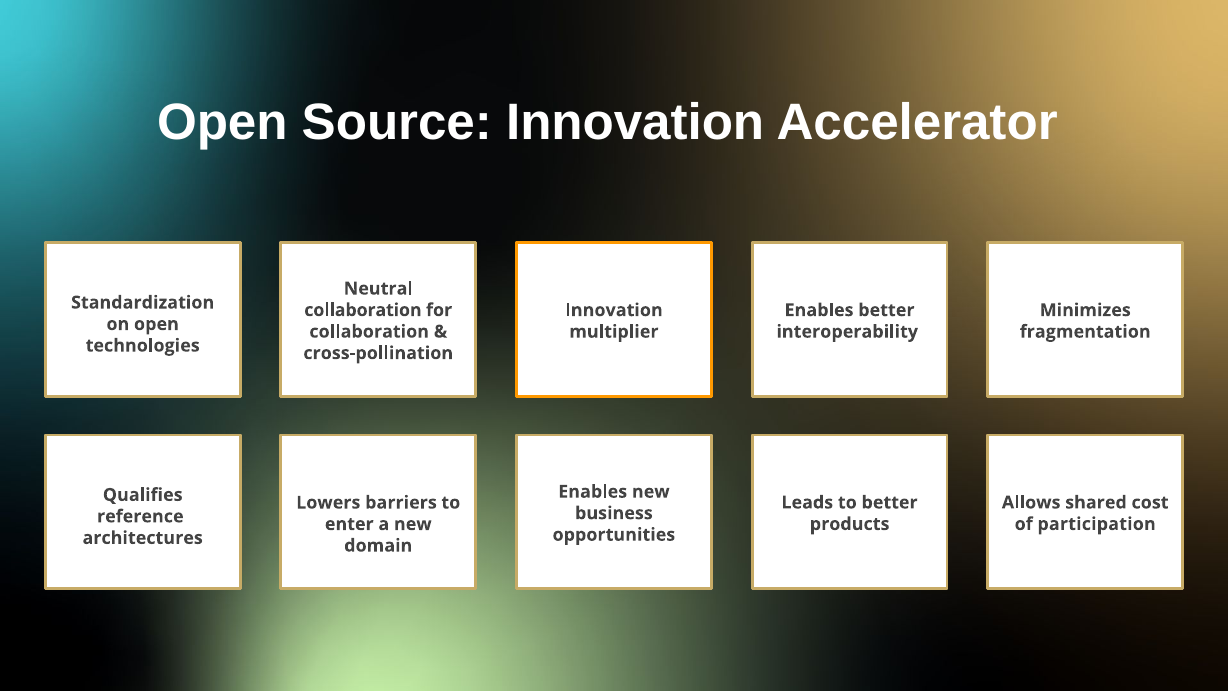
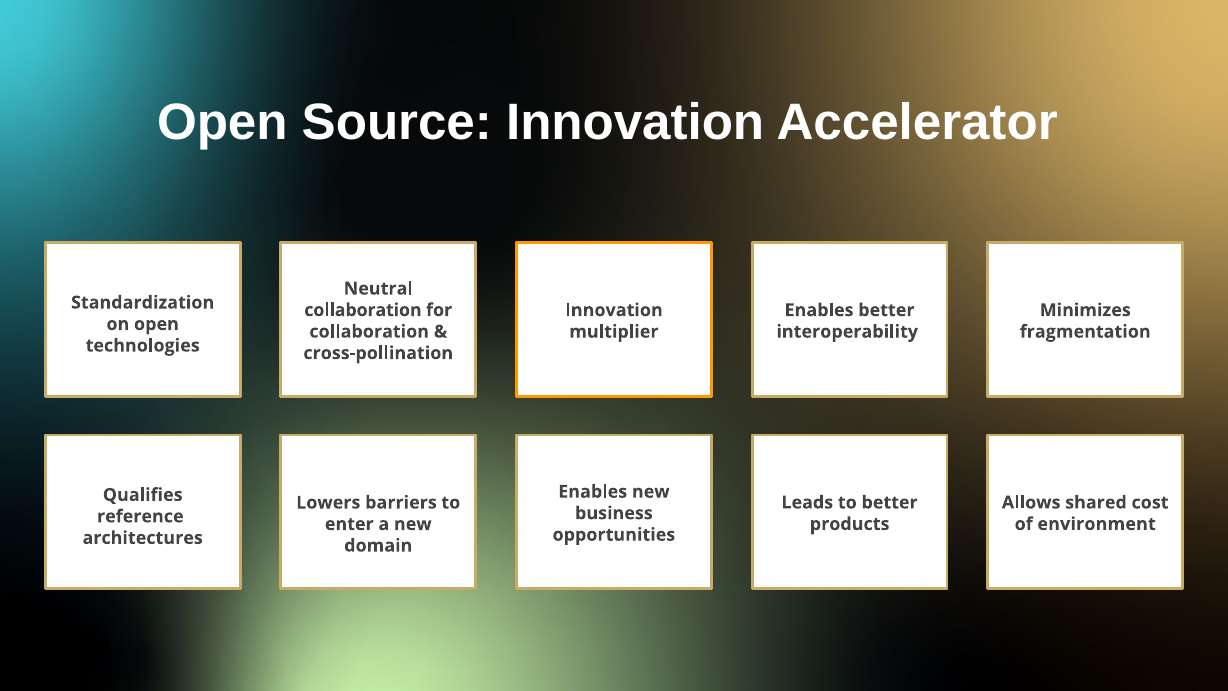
participation: participation -> environment
